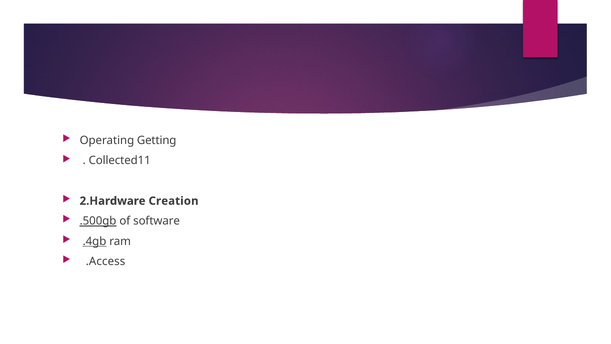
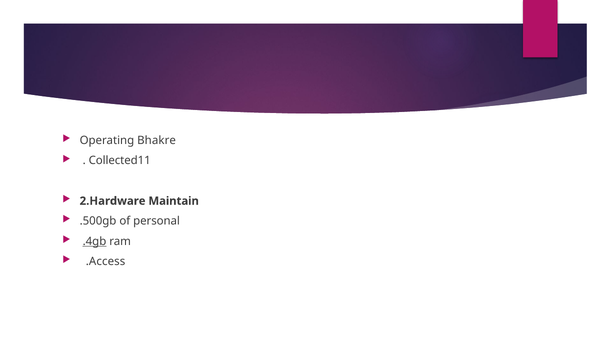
Getting: Getting -> Bhakre
Creation: Creation -> Maintain
.500gb underline: present -> none
software: software -> personal
